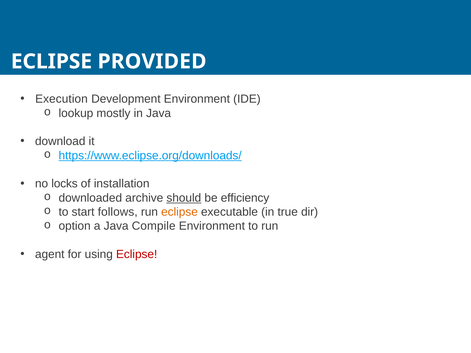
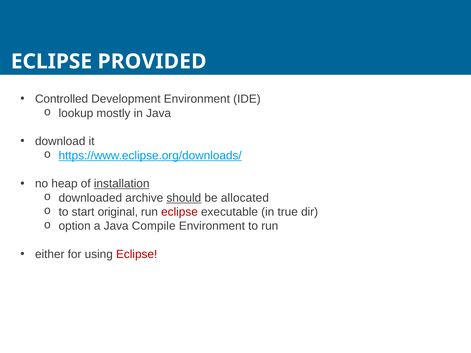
Execution: Execution -> Controlled
locks: locks -> heap
installation underline: none -> present
efficiency: efficiency -> allocated
follows: follows -> original
eclipse at (179, 212) colour: orange -> red
agent: agent -> either
